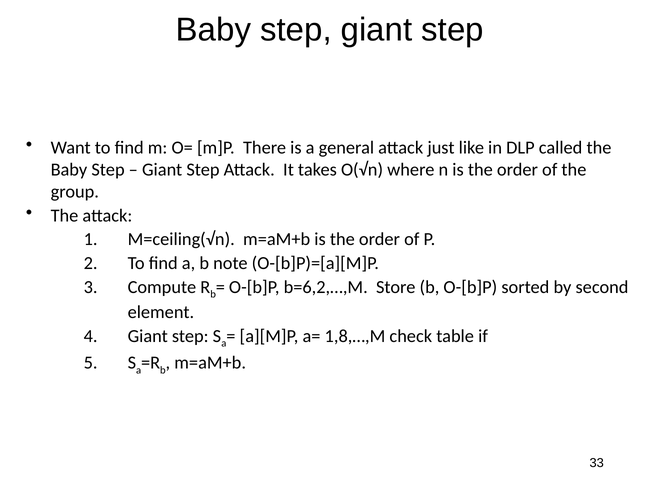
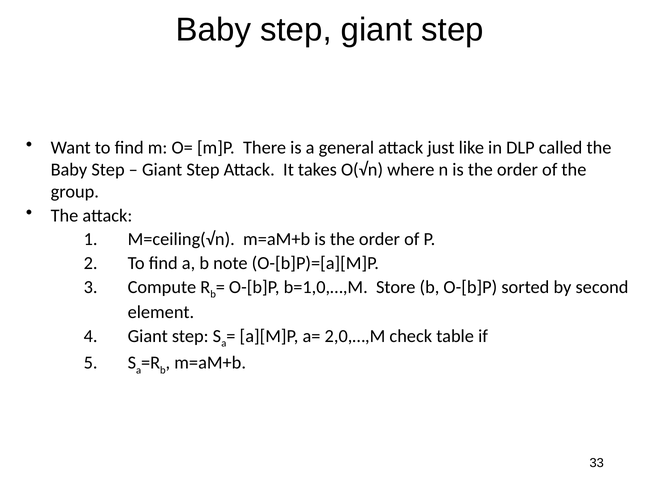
b=6,2,…,M: b=6,2,…,M -> b=1,0,…,M
1,8,…,M: 1,8,…,M -> 2,0,…,M
